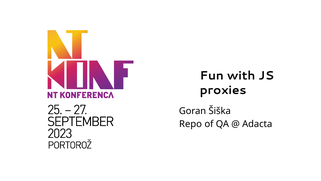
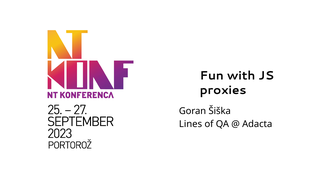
Repo: Repo -> Lines
